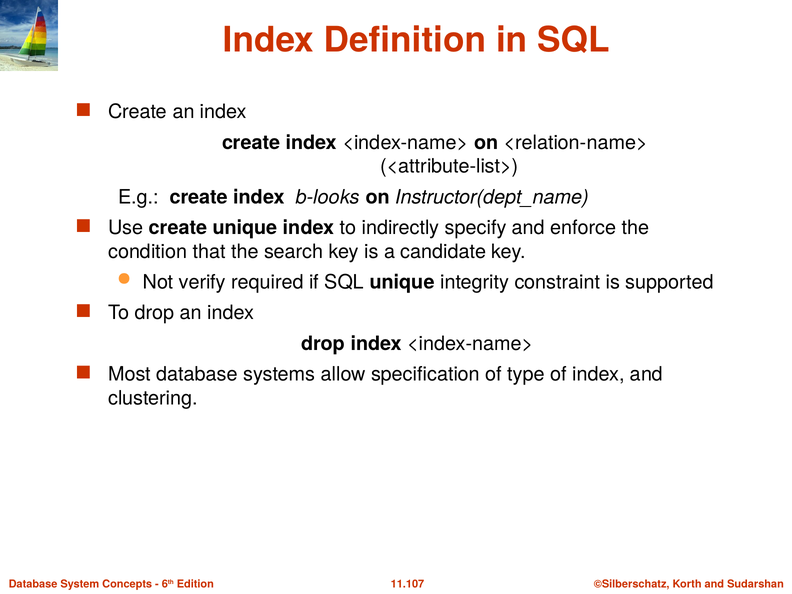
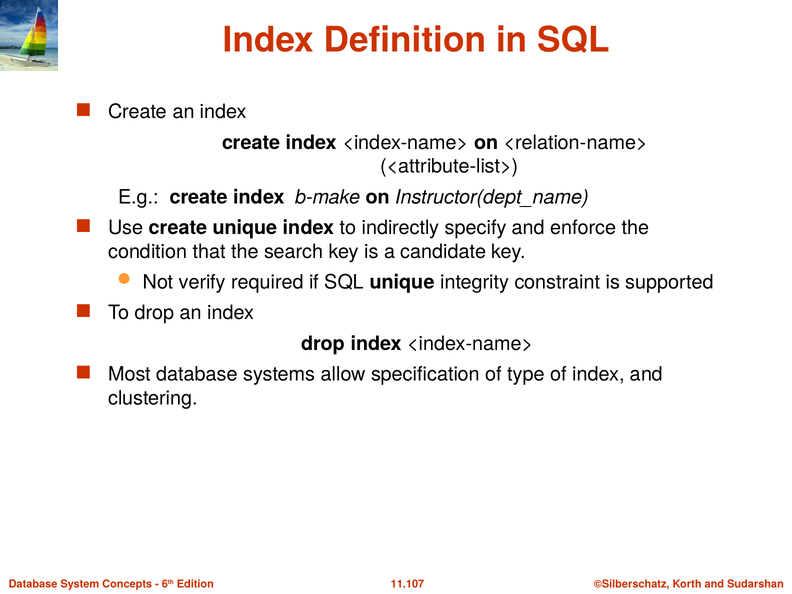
b-looks: b-looks -> b-make
